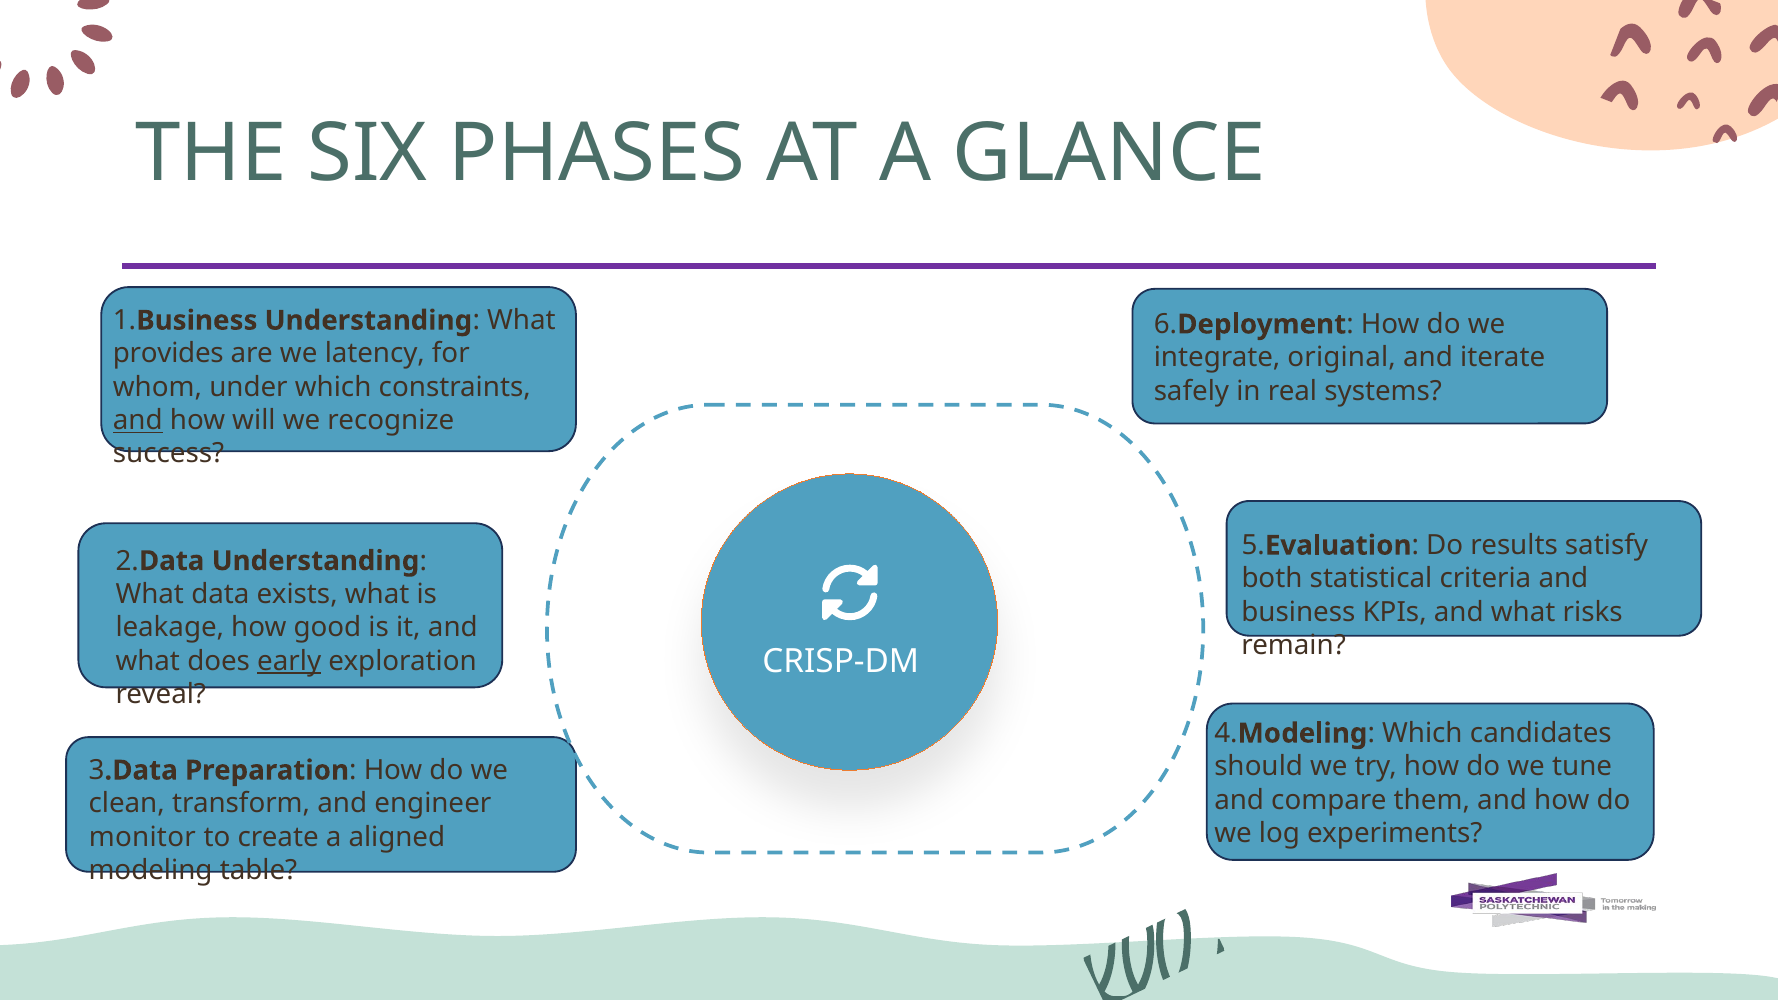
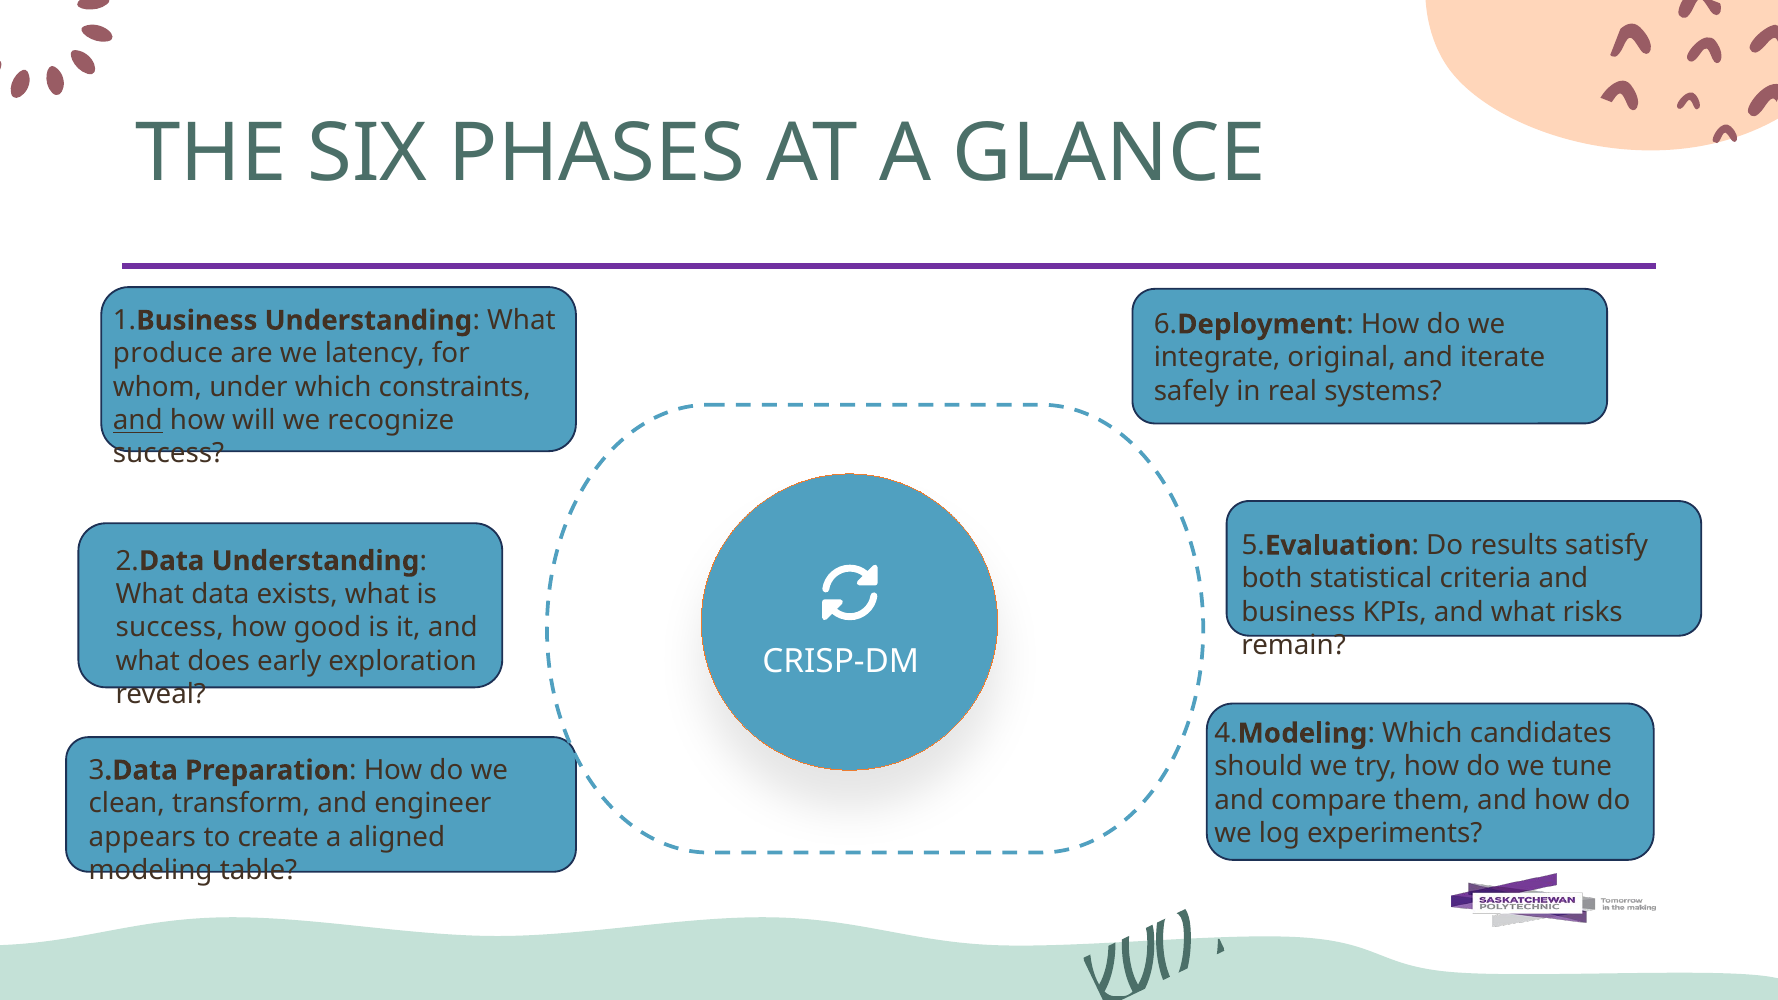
provides: provides -> produce
leakage at (170, 628): leakage -> success
early underline: present -> none
monitor: monitor -> appears
